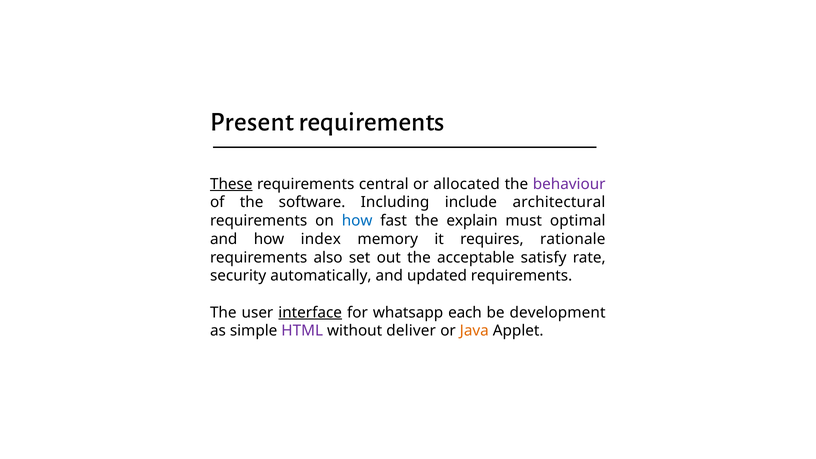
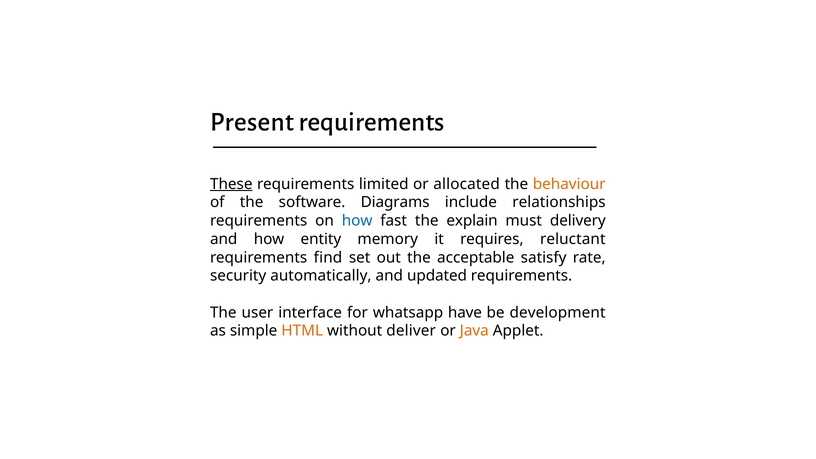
central: central -> limited
behaviour colour: purple -> orange
Including: Including -> Diagrams
architectural: architectural -> relationships
optimal: optimal -> delivery
index: index -> entity
rationale: rationale -> reluctant
also: also -> find
interface underline: present -> none
each: each -> have
HTML colour: purple -> orange
